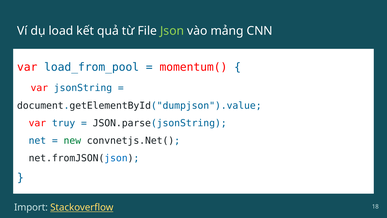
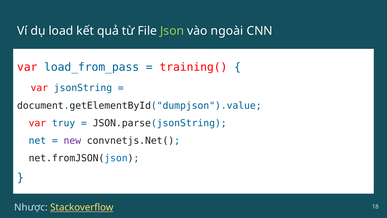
mảng: mảng -> ngoài
load_from_pool: load_from_pool -> load_from_pass
momentum(: momentum( -> training(
new colour: green -> purple
Import: Import -> Nhược
